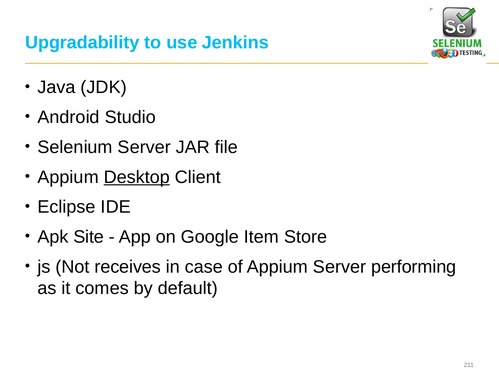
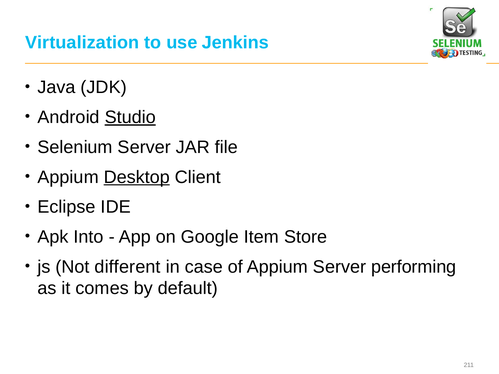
Upgradability: Upgradability -> Virtualization
Studio underline: none -> present
Site: Site -> Into
receives: receives -> different
